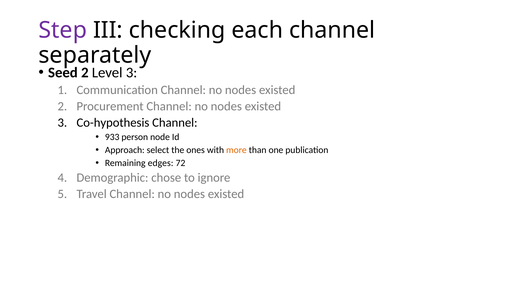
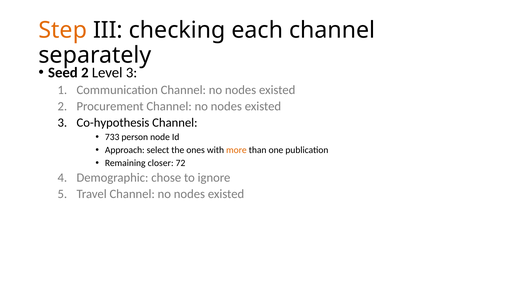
Step colour: purple -> orange
933: 933 -> 733
edges: edges -> closer
